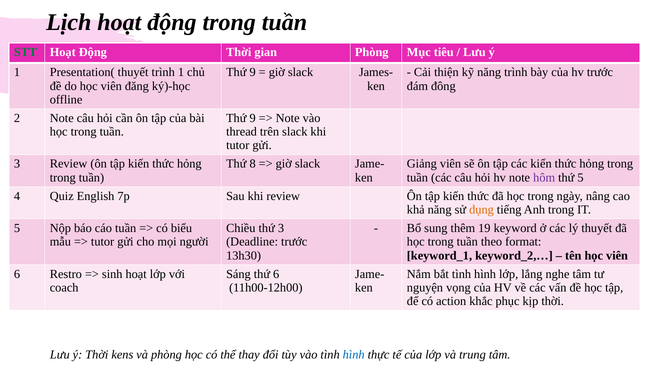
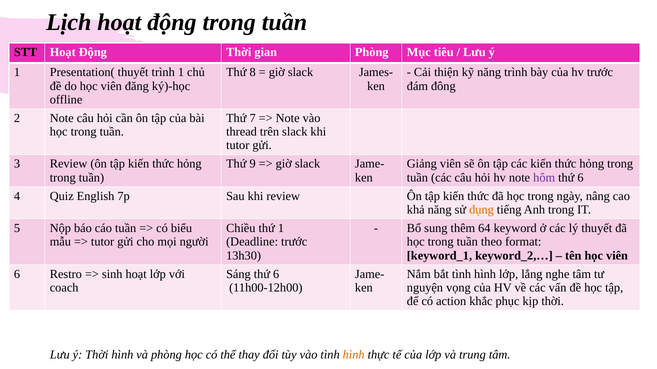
STT colour: green -> black
9 at (253, 72): 9 -> 8
9 at (253, 118): 9 -> 7
8: 8 -> 9
5 at (581, 178): 5 -> 6
thứ 3: 3 -> 1
19: 19 -> 64
Thời kens: kens -> hình
hình at (354, 355) colour: blue -> orange
